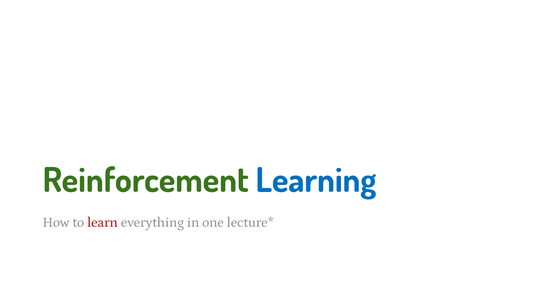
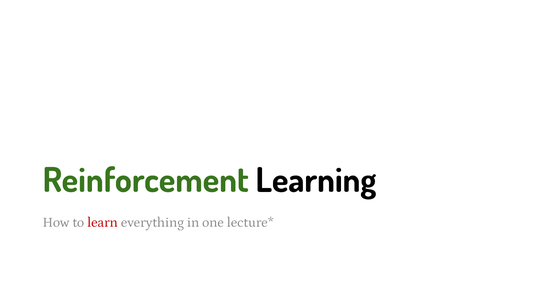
Learning colour: blue -> black
